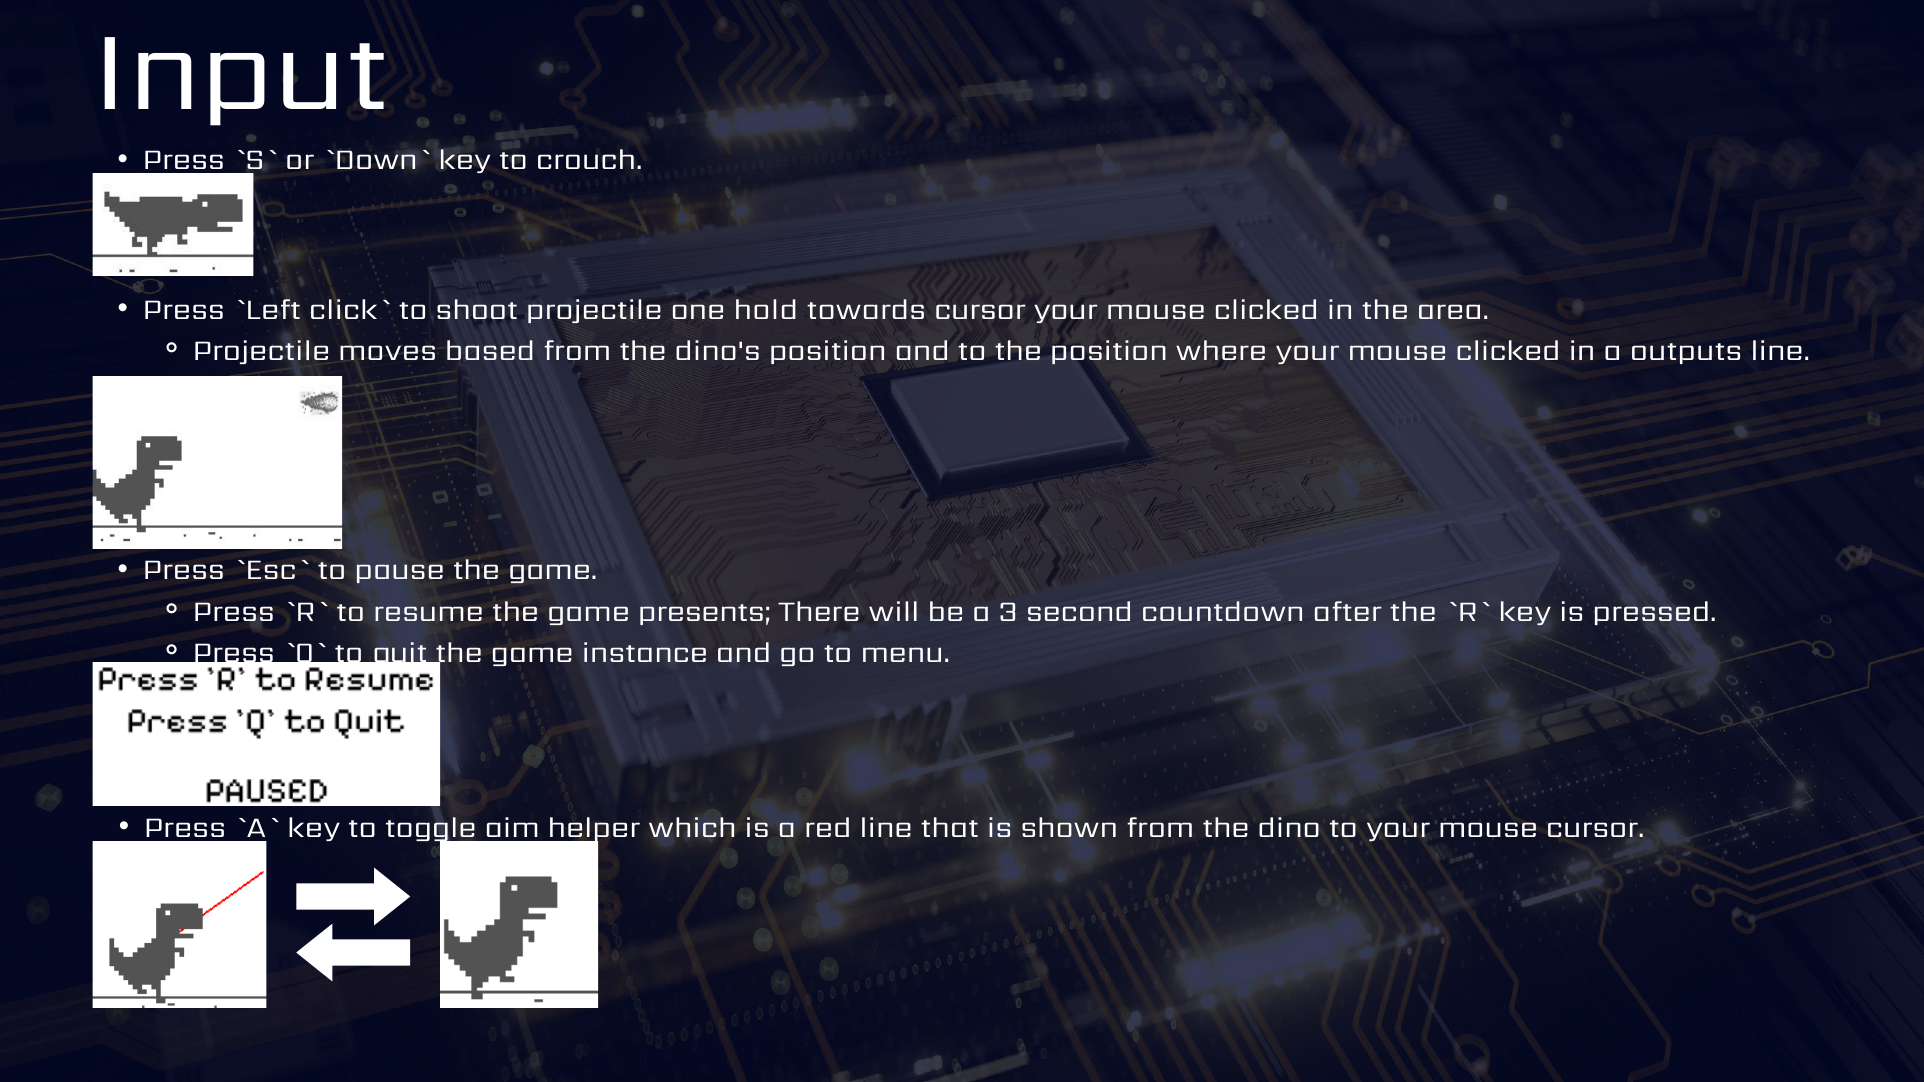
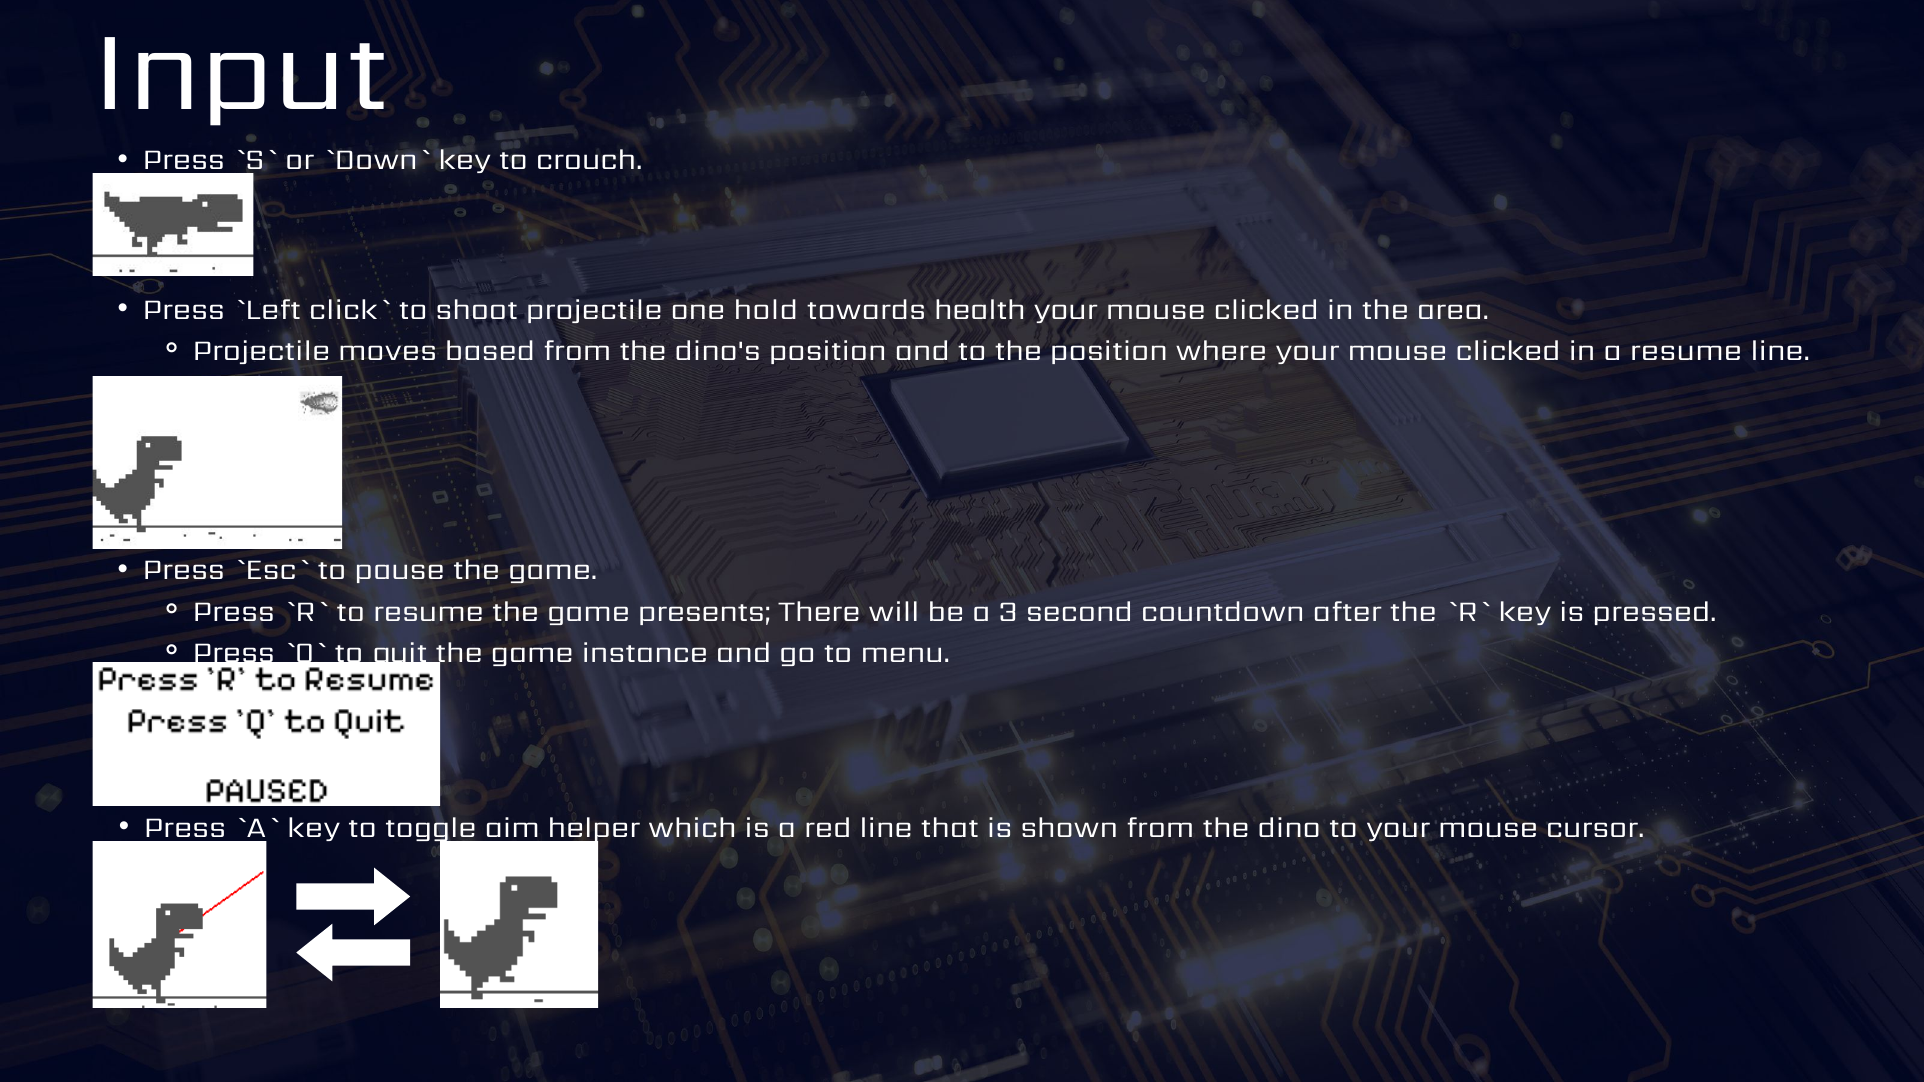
towards cursor: cursor -> health
a outputs: outputs -> resume
